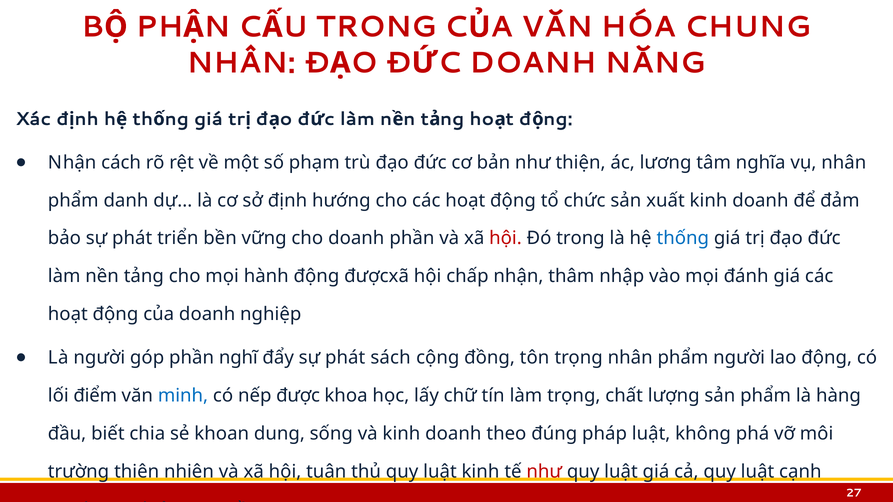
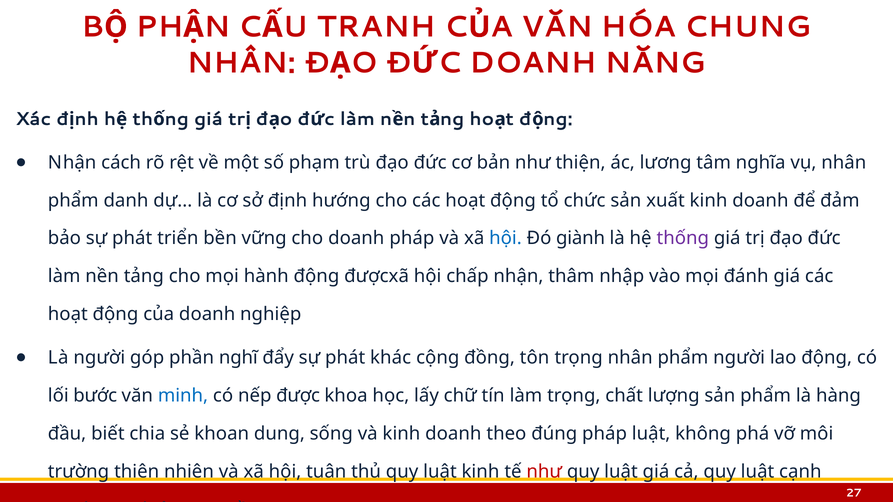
TRONG at (376, 27): TRONG -> TRANH
phần at (412, 238): phần -> pháp
hội at (505, 238) colour: red -> blue
trọng: trọng -> giành
thống colour: blue -> purple
sách: sách -> khác
điểm: điểm -> bước
